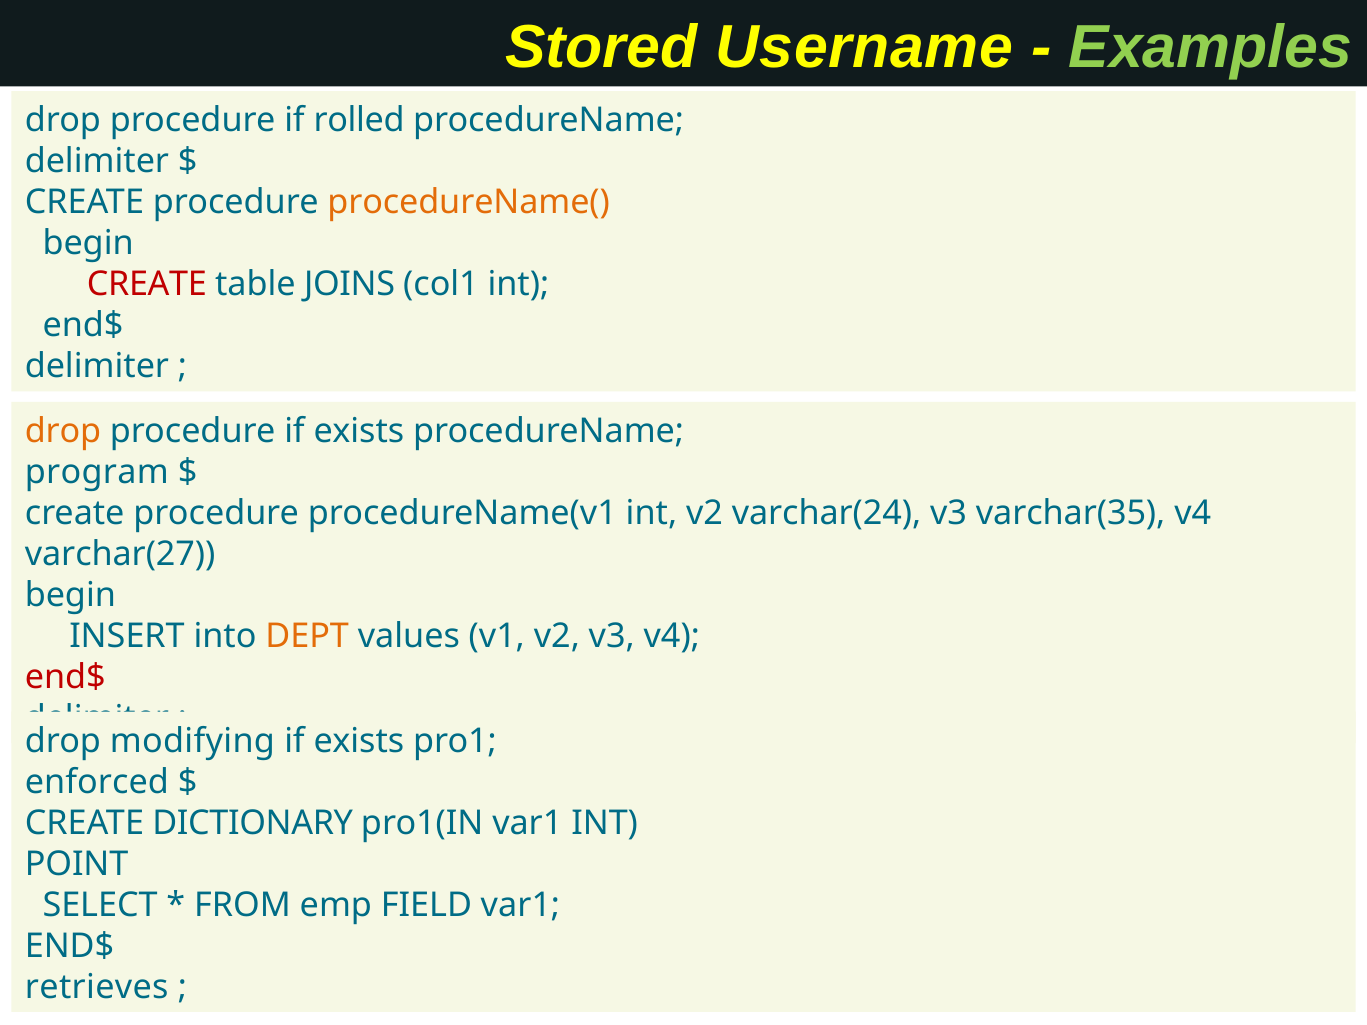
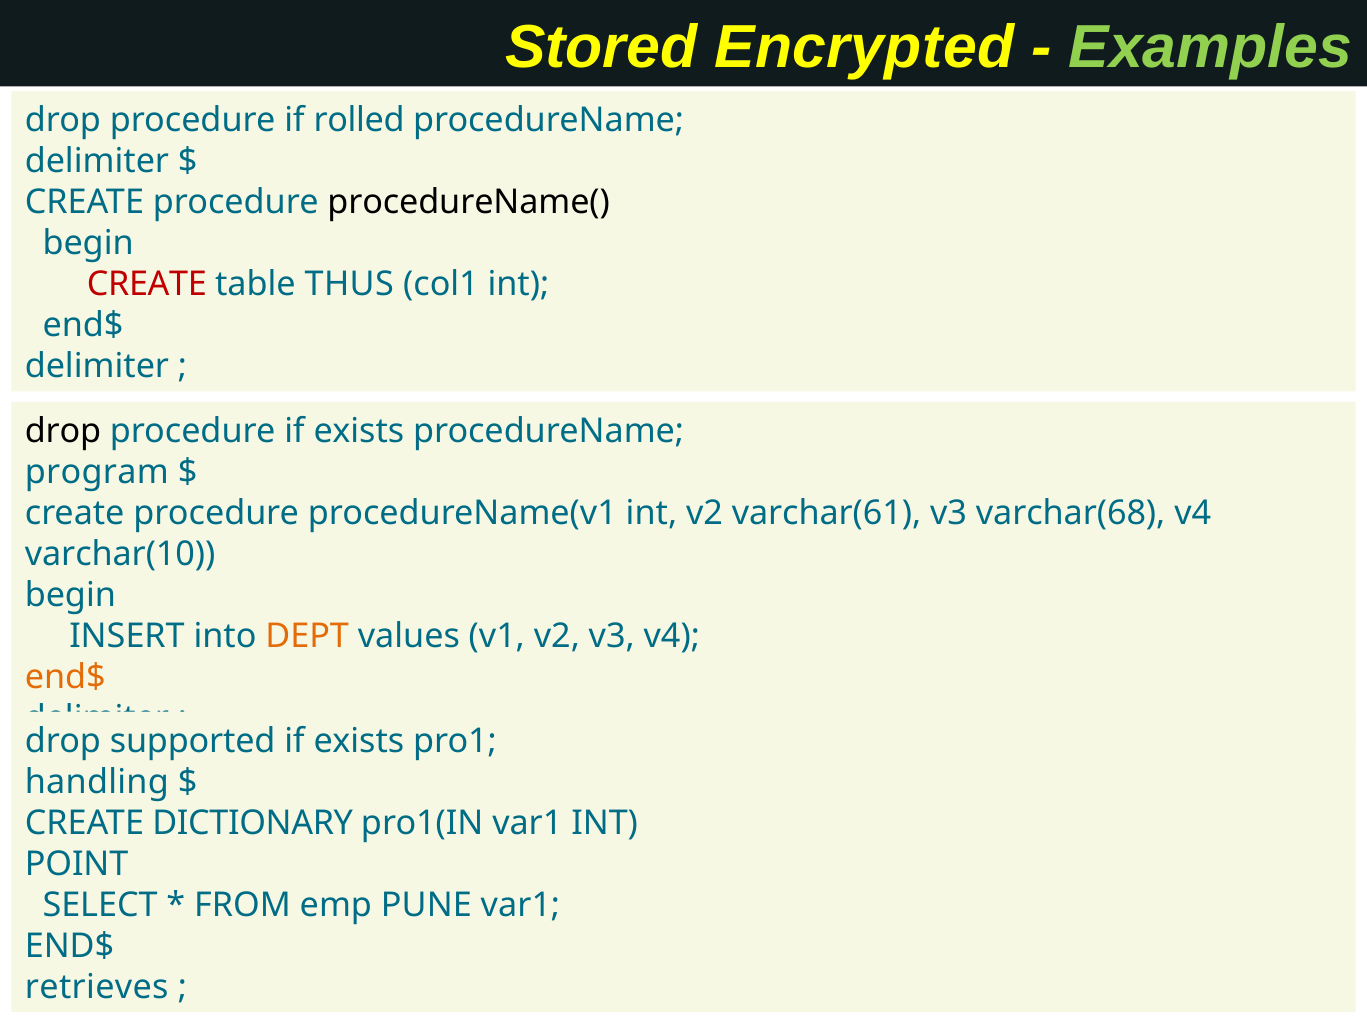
Username: Username -> Encrypted
procedureName( colour: orange -> black
JOINS: JOINS -> THUS
drop at (63, 432) colour: orange -> black
varchar(24: varchar(24 -> varchar(61
varchar(35: varchar(35 -> varchar(68
varchar(27: varchar(27 -> varchar(10
end$ at (65, 678) colour: red -> orange
modifying: modifying -> supported
enforced: enforced -> handling
FIELD: FIELD -> PUNE
